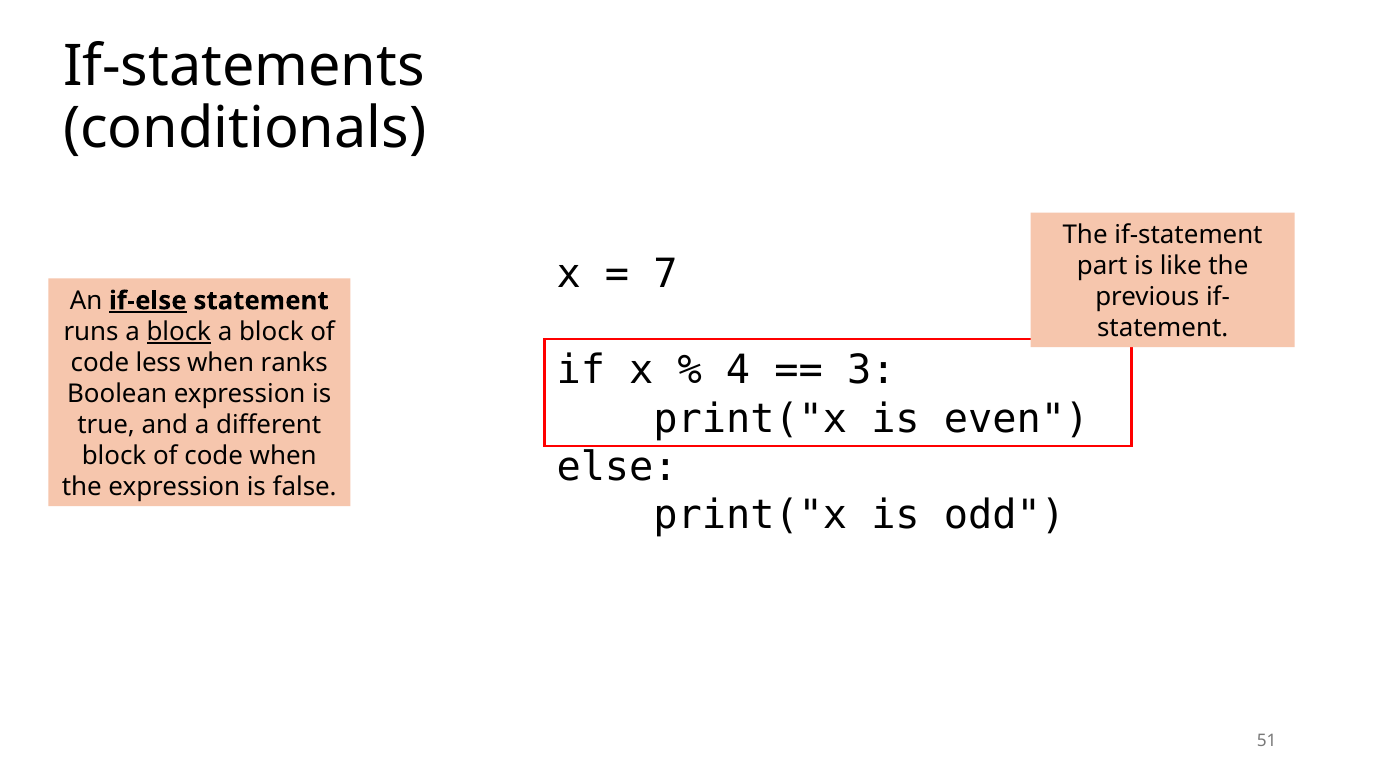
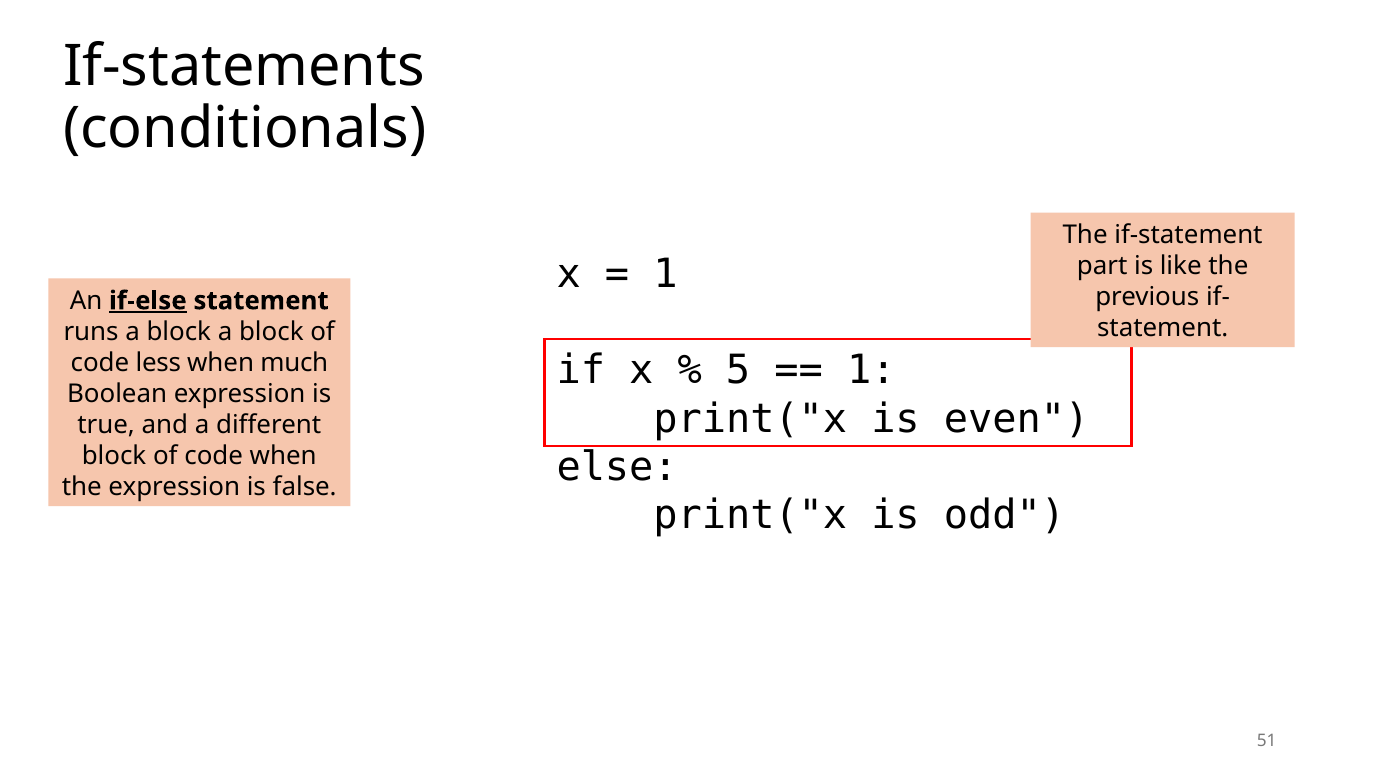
7 at (666, 274): 7 -> 1
block at (179, 332) underline: present -> none
4: 4 -> 5
3 at (871, 371): 3 -> 1
ranks: ranks -> much
